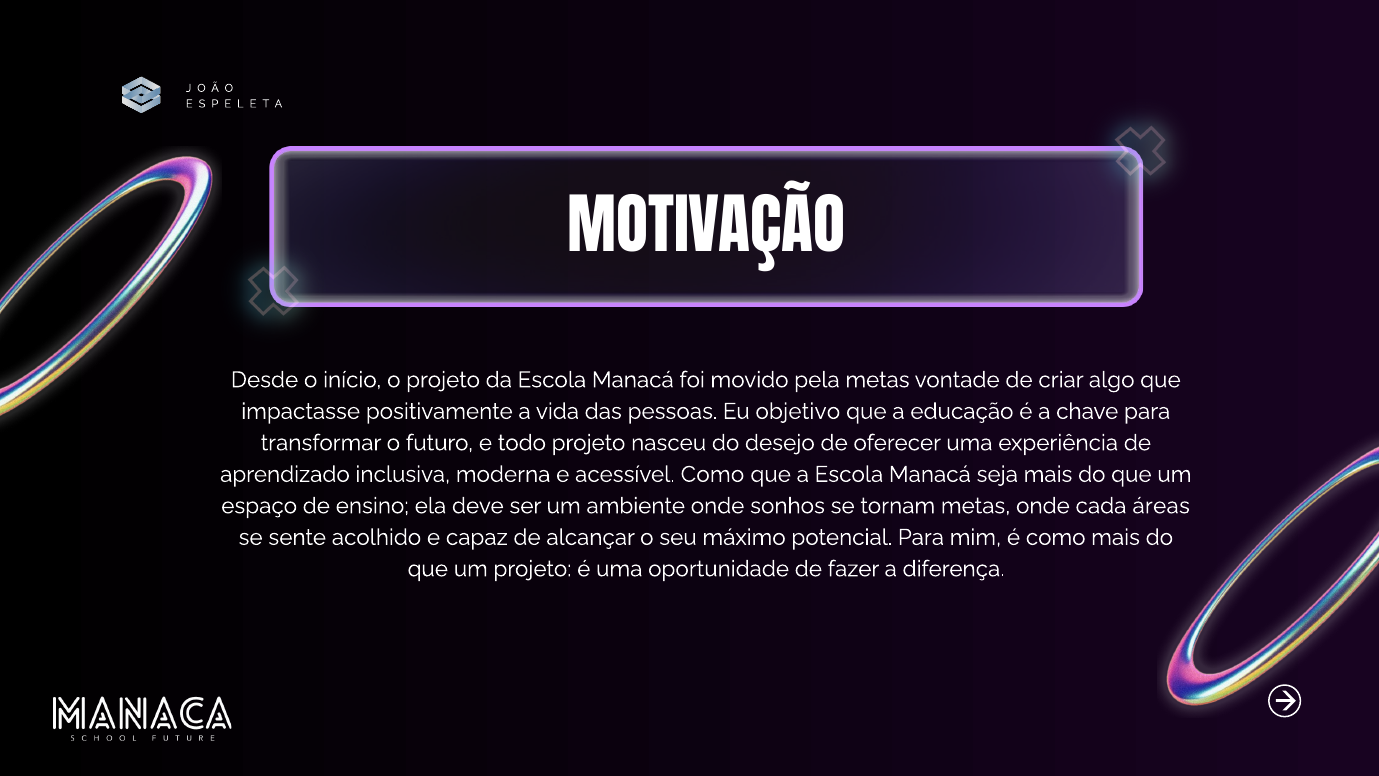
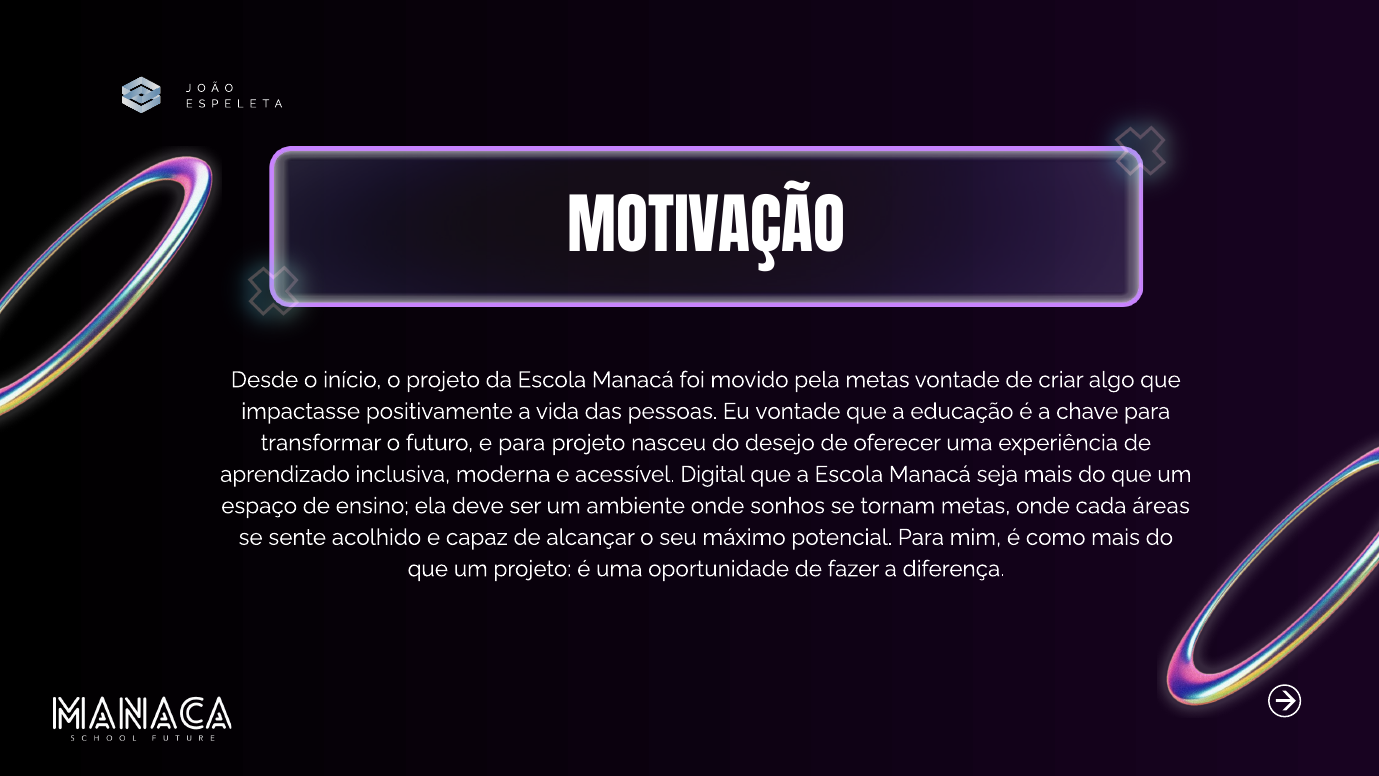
Eu objetivo: objetivo -> vontade
e todo: todo -> para
acessível Como: Como -> Digital
